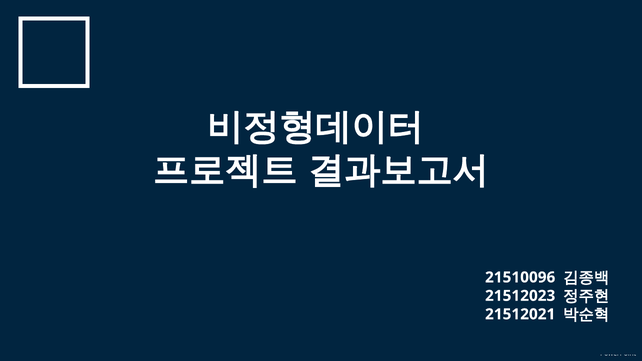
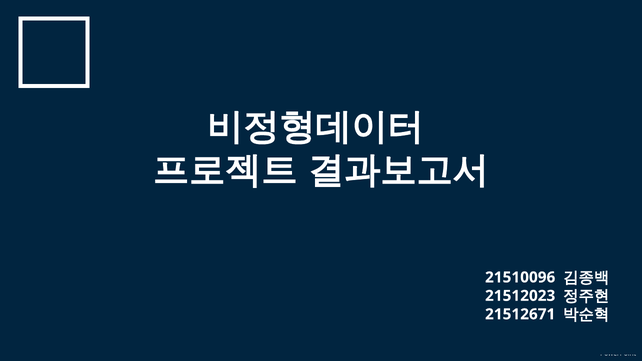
21512021: 21512021 -> 21512671
